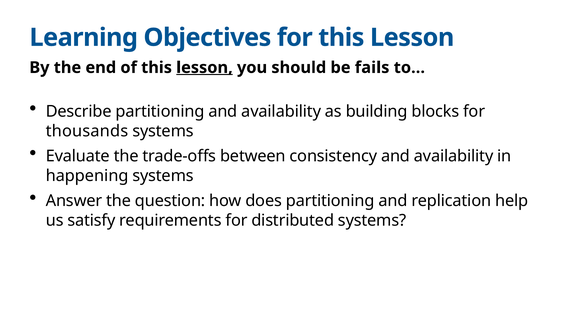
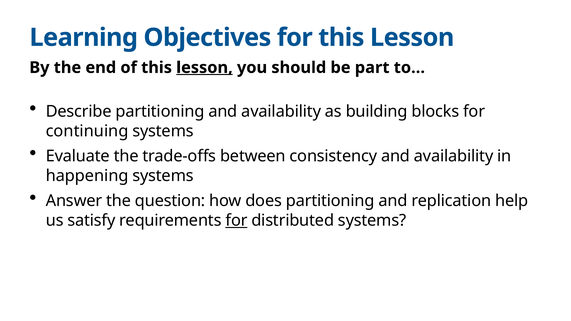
fails: fails -> part
thousands: thousands -> continuing
for at (237, 220) underline: none -> present
